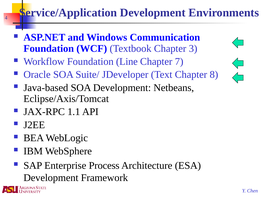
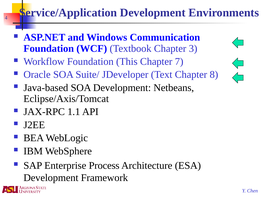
Line: Line -> This
